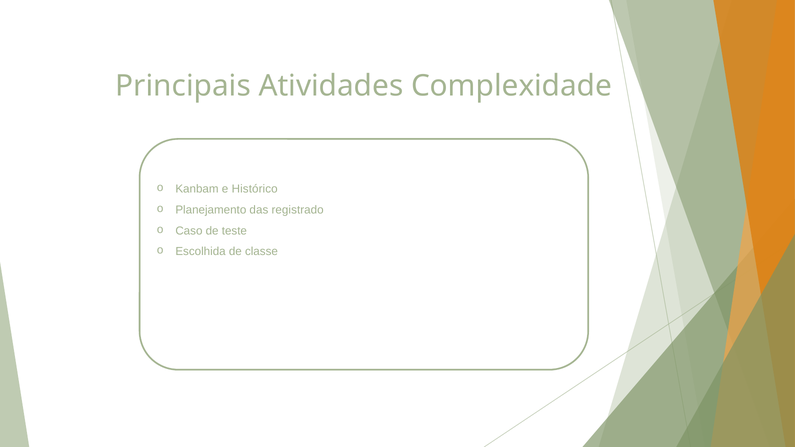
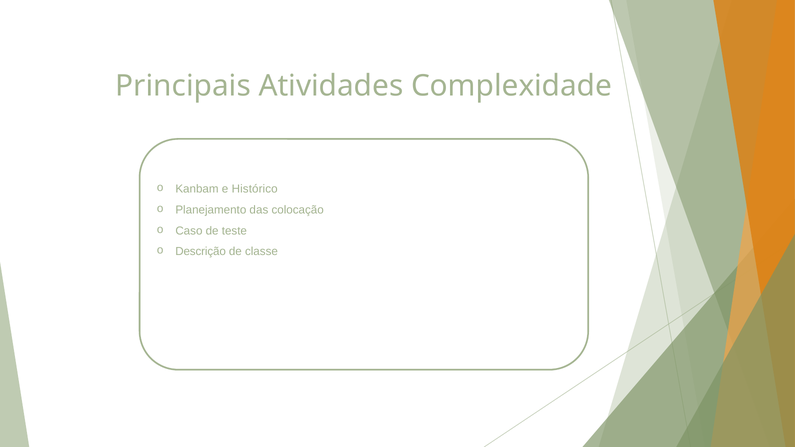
registrado: registrado -> colocação
Escolhida: Escolhida -> Descrição
